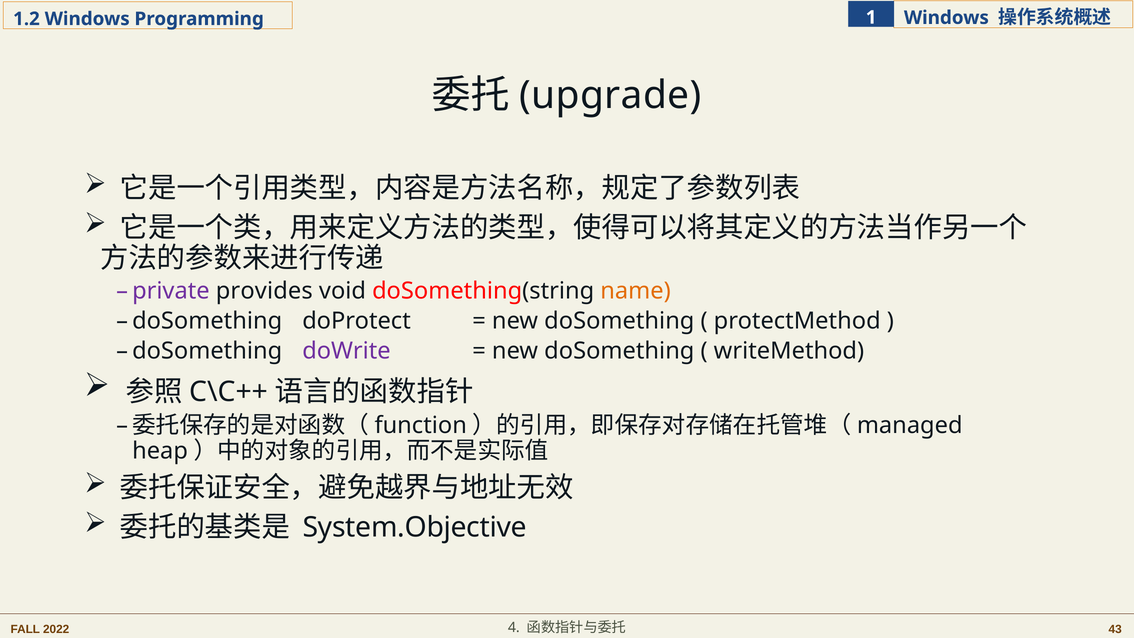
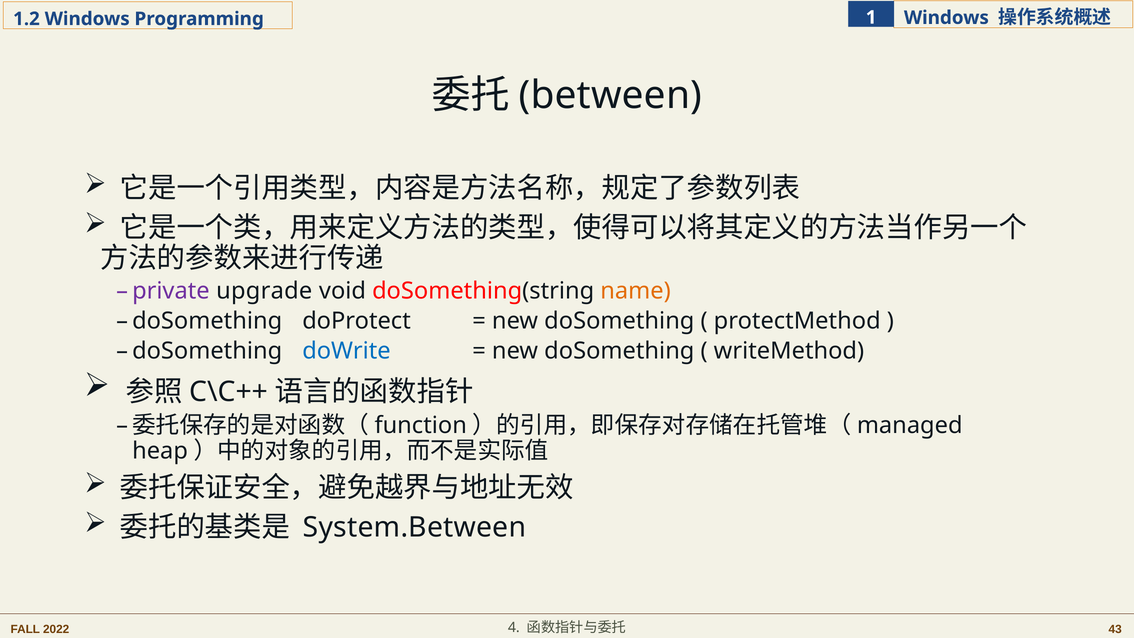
upgrade: upgrade -> between
provides: provides -> upgrade
doWrite colour: purple -> blue
System.Objective: System.Objective -> System.Between
